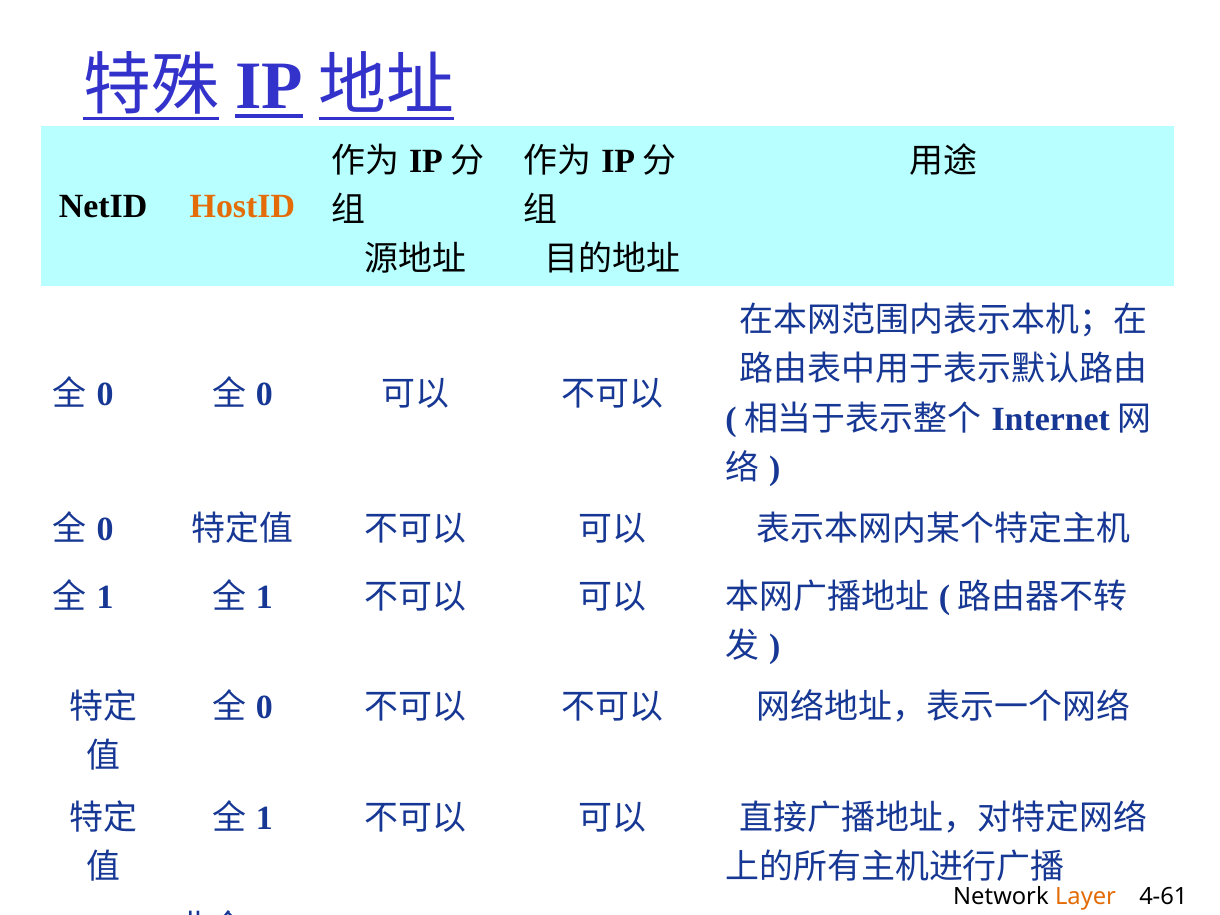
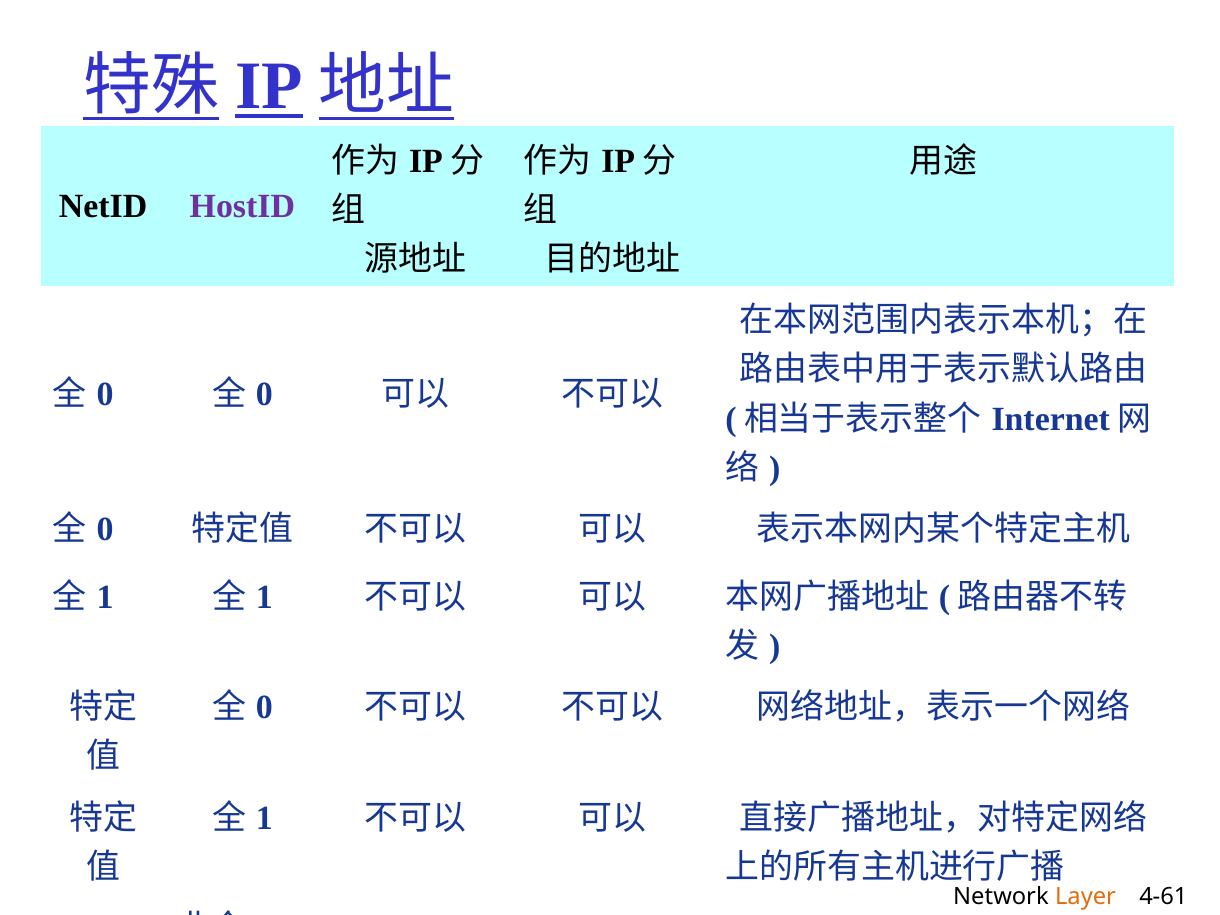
HostID colour: orange -> purple
